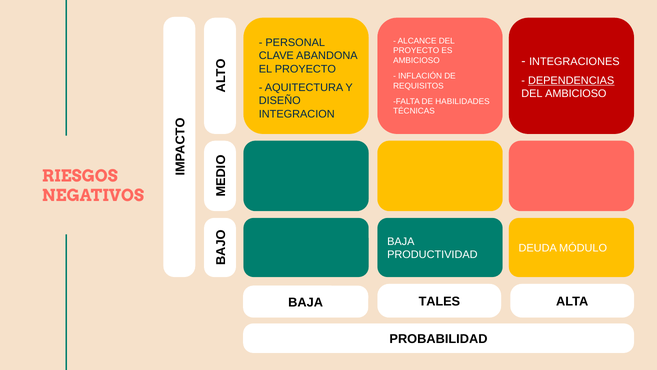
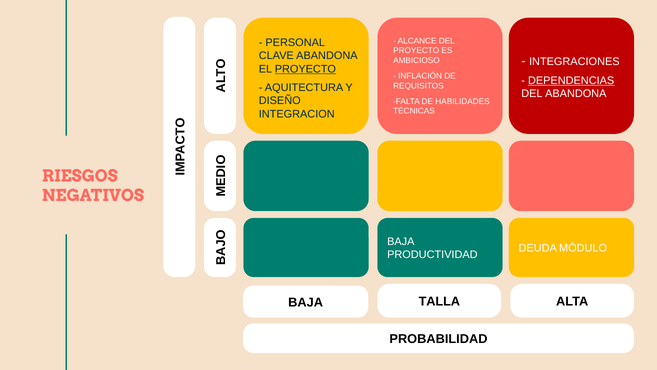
PROYECTO at (305, 69) underline: none -> present
DEL AMBICIOSO: AMBICIOSO -> ABANDONA
TALES: TALES -> TALLA
